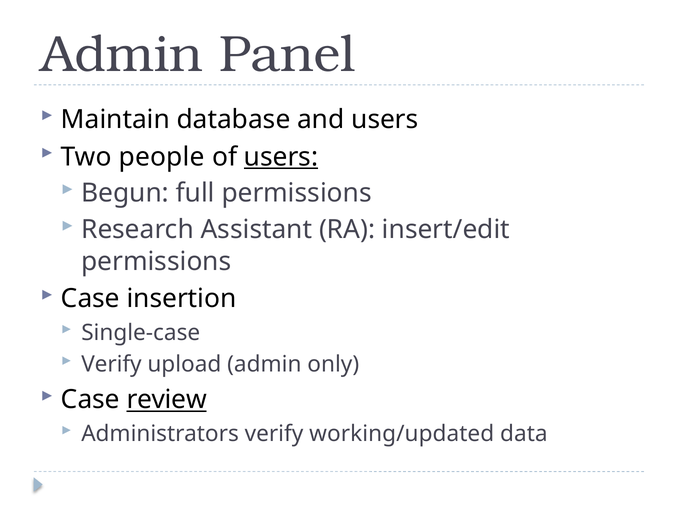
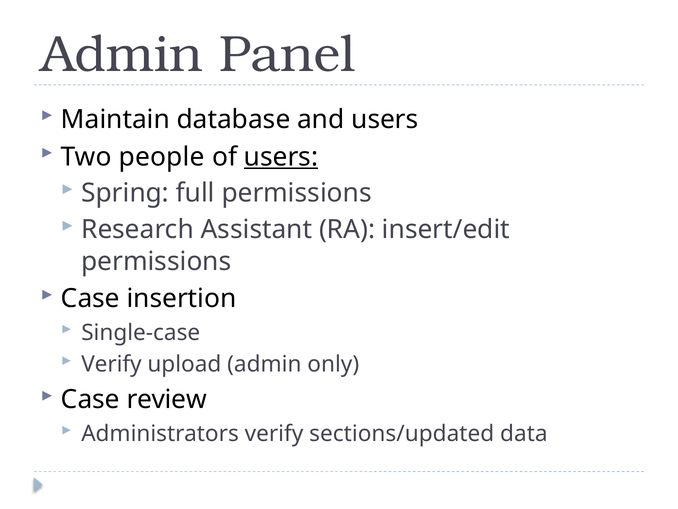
Begun: Begun -> Spring
review underline: present -> none
working/updated: working/updated -> sections/updated
